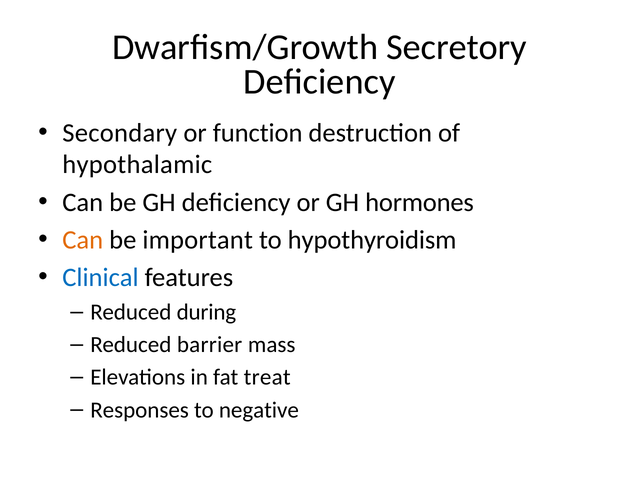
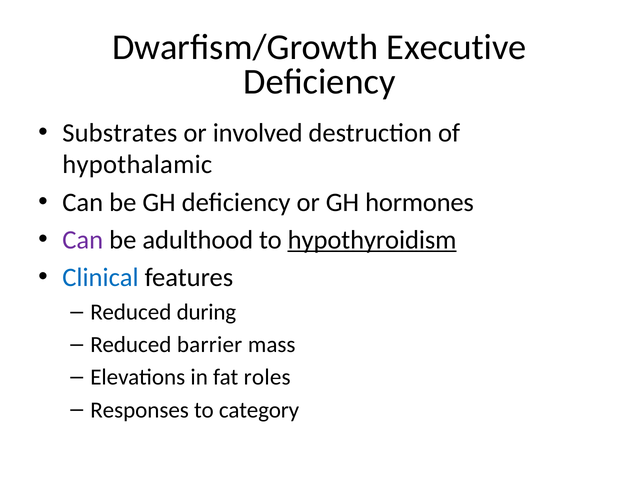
Secretory: Secretory -> Executive
Secondary: Secondary -> Substrates
function: function -> involved
Can at (83, 240) colour: orange -> purple
important: important -> adulthood
hypothyroidism underline: none -> present
treat: treat -> roles
negative: negative -> category
